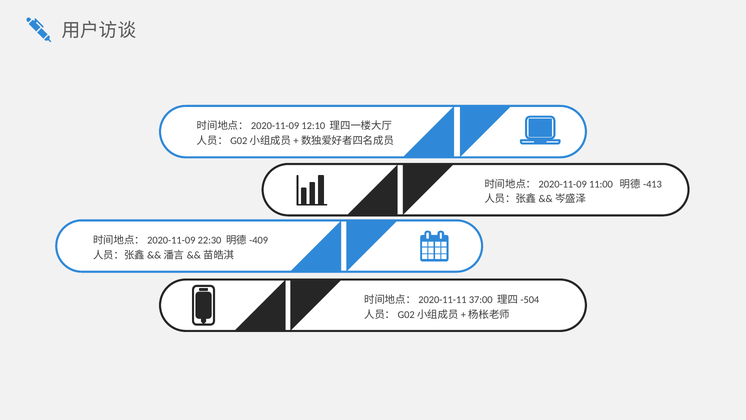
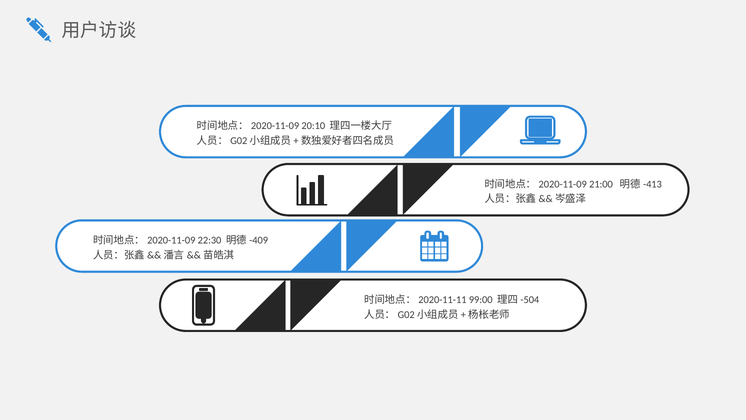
12:10: 12:10 -> 20:10
11:00: 11:00 -> 21:00
37:00: 37:00 -> 99:00
